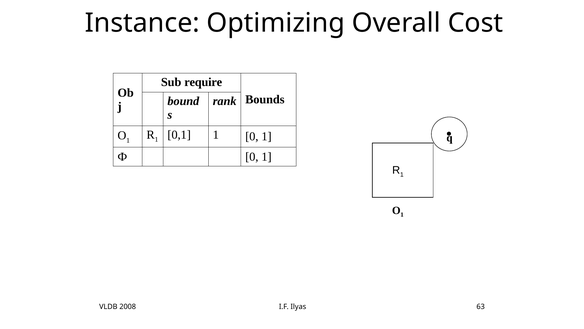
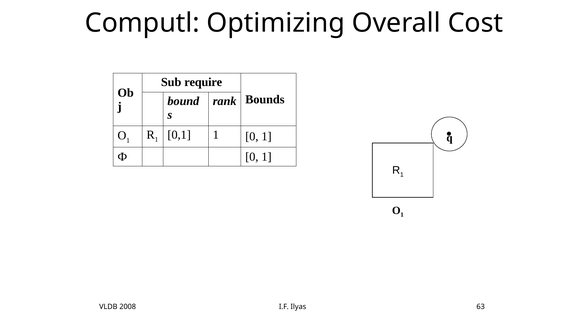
Instance: Instance -> Computl
